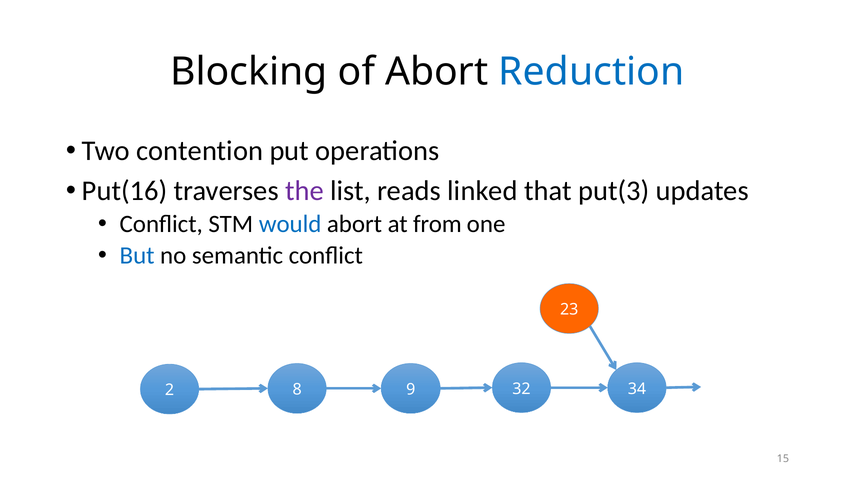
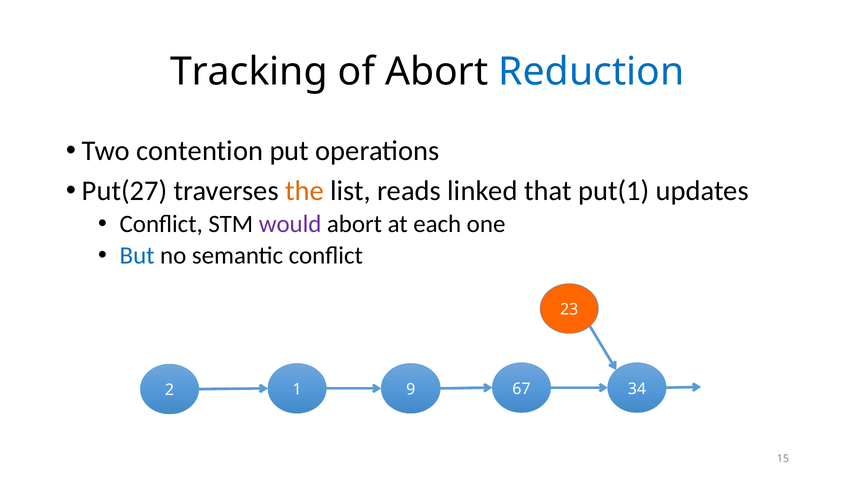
Blocking: Blocking -> Tracking
Put(16: Put(16 -> Put(27
the colour: purple -> orange
put(3: put(3 -> put(1
would colour: blue -> purple
from: from -> each
8: 8 -> 1
32: 32 -> 67
